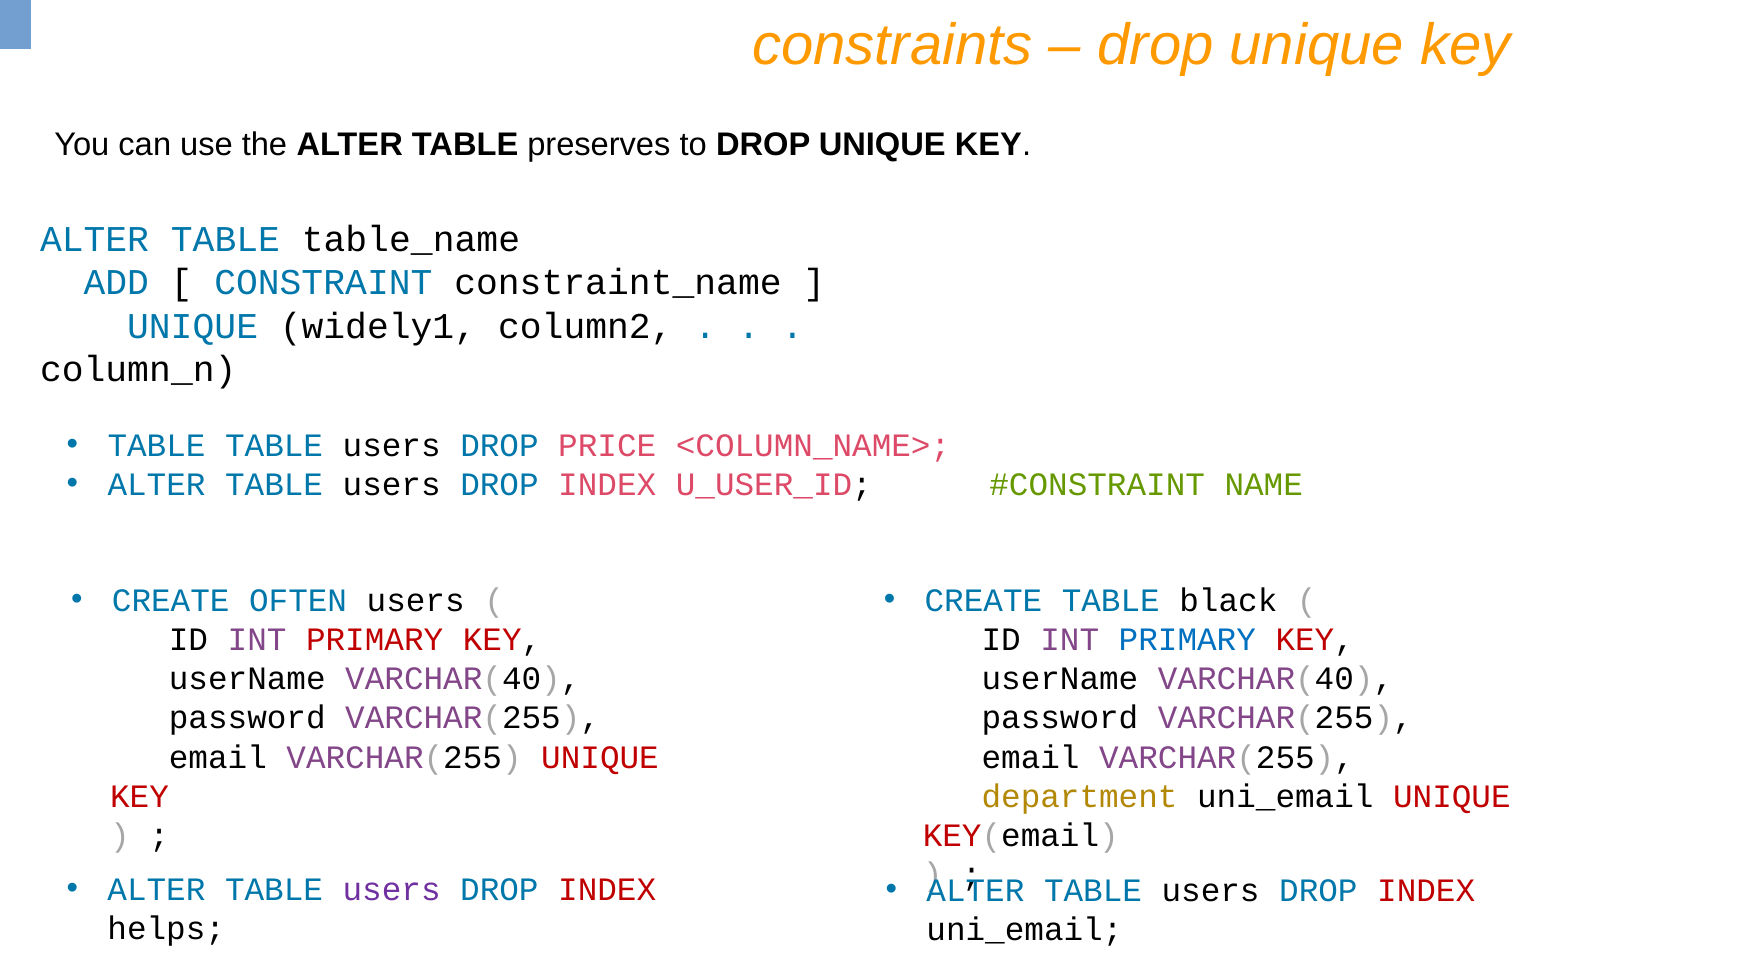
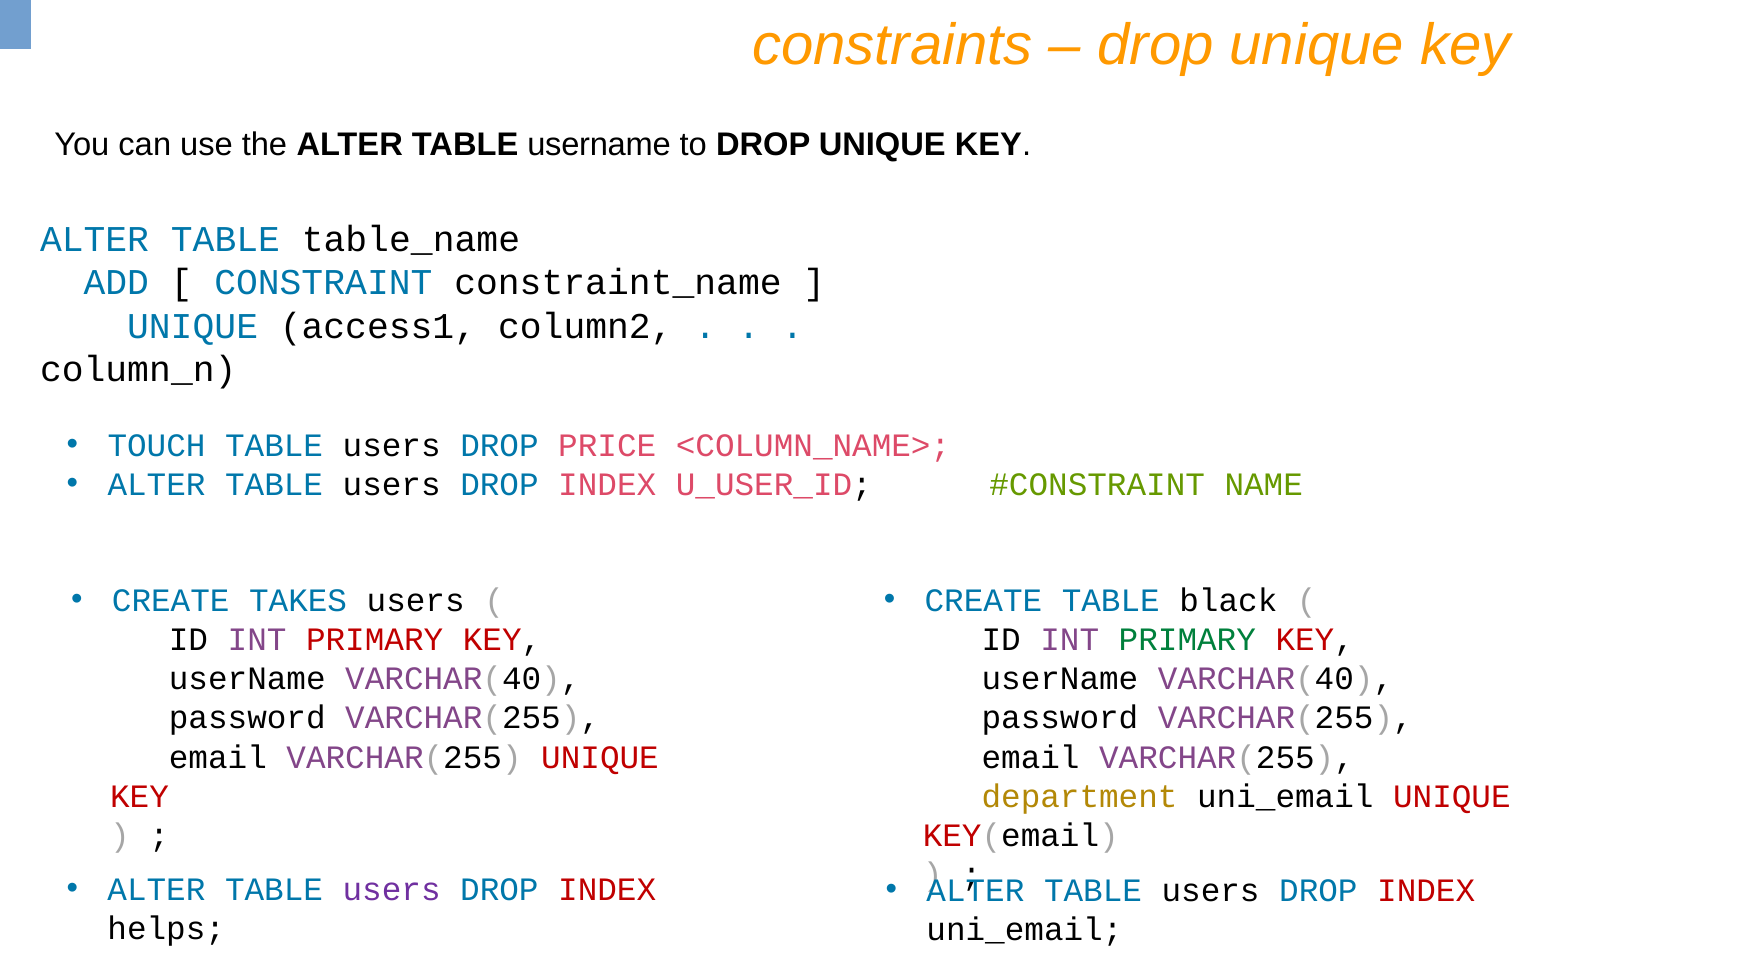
TABLE preserves: preserves -> username
widely1: widely1 -> access1
TABLE at (156, 445): TABLE -> TOUCH
OFTEN: OFTEN -> TAKES
PRIMARY at (1187, 640) colour: blue -> green
